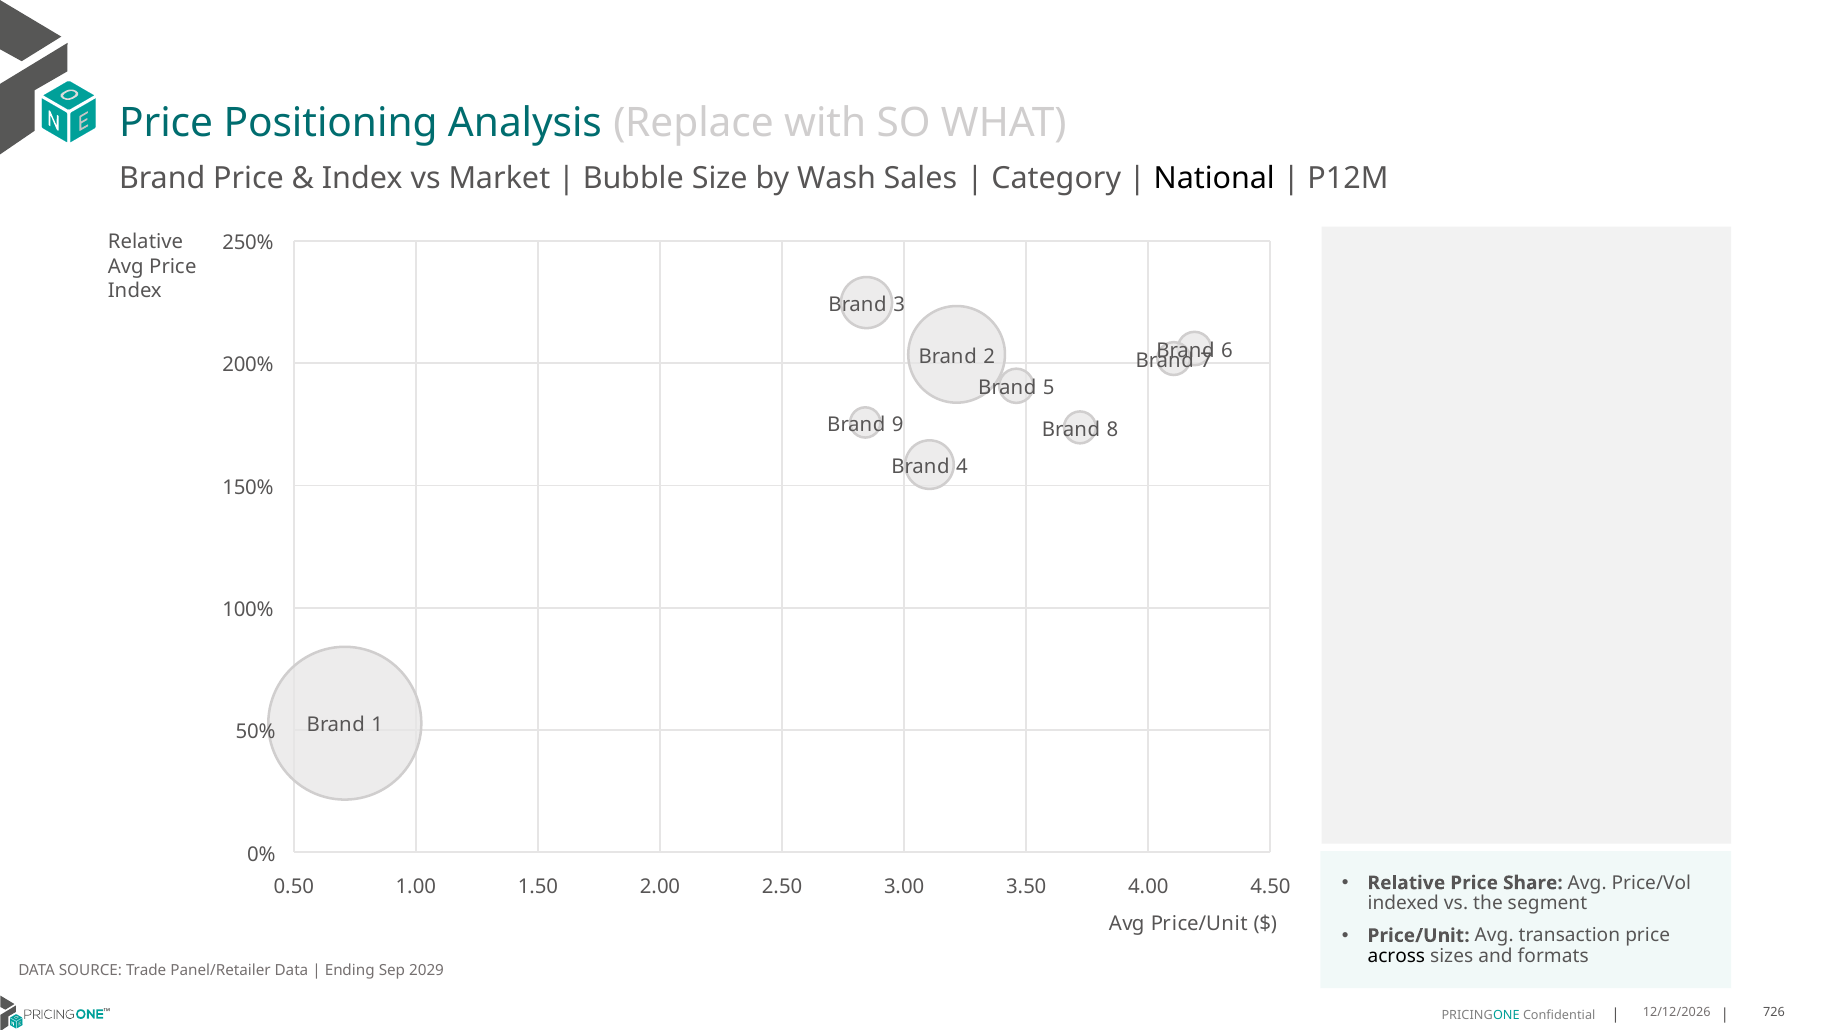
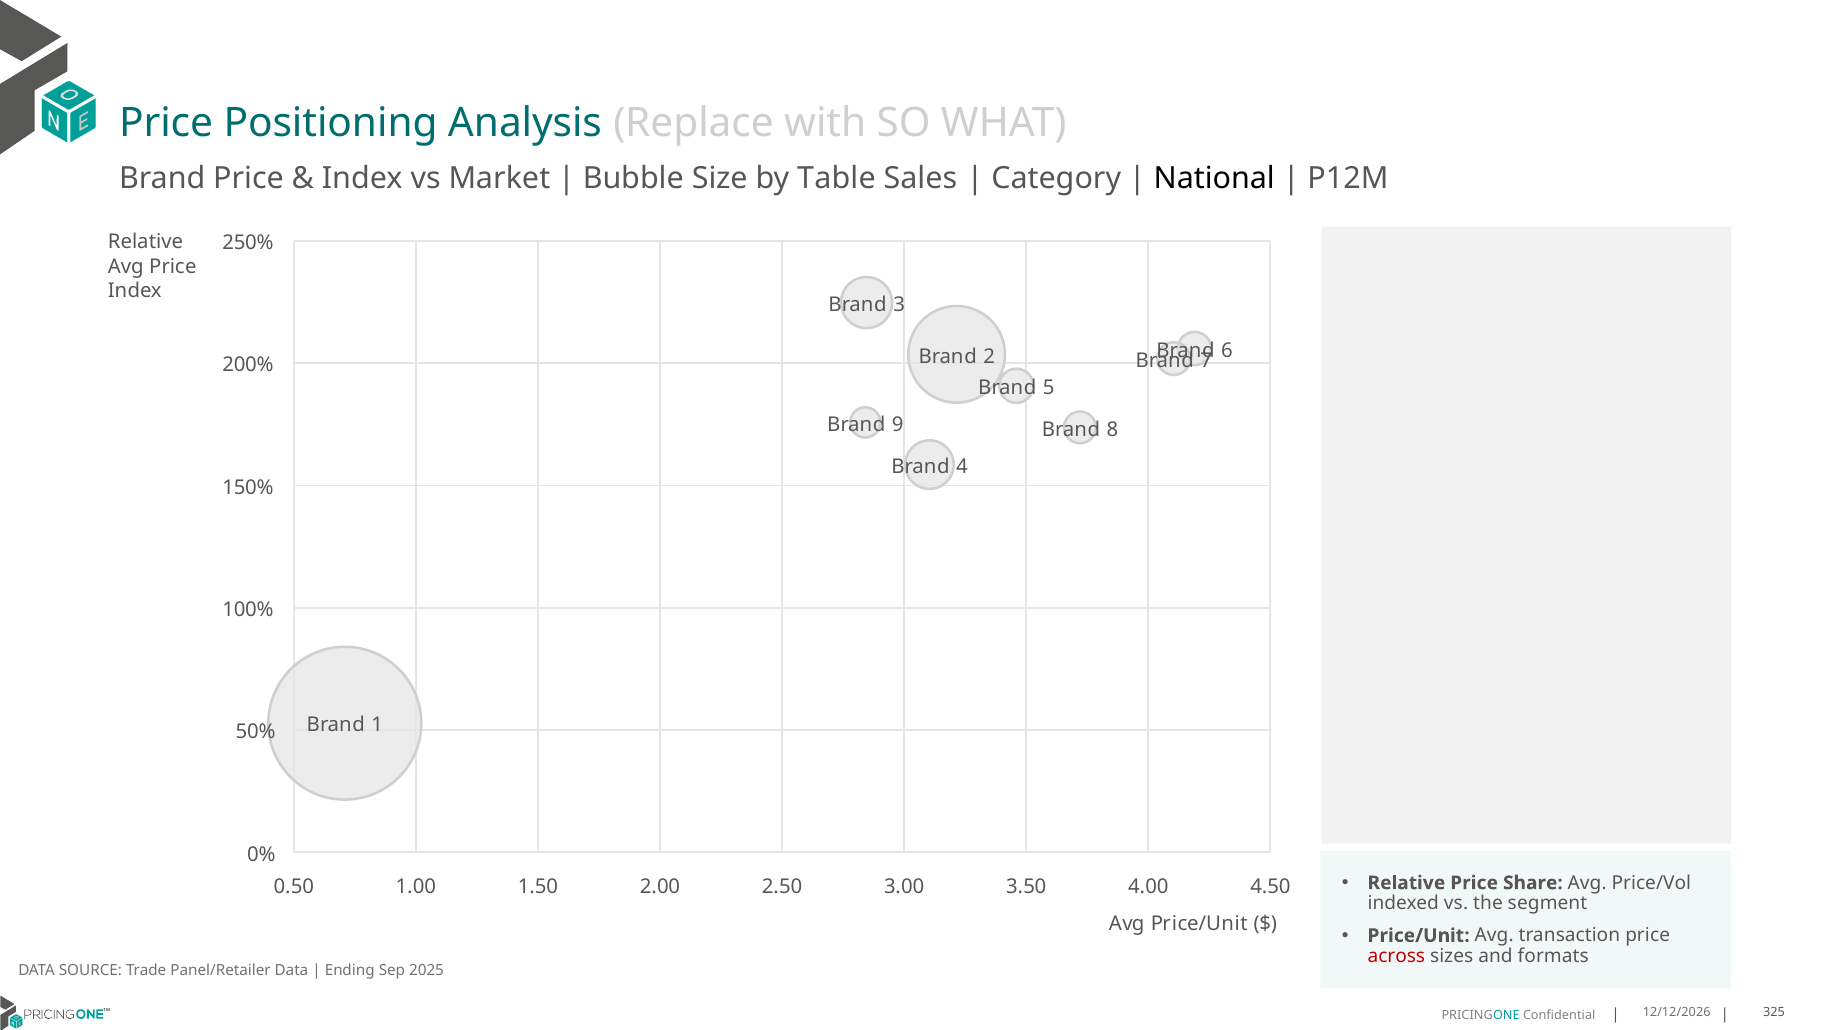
Wash: Wash -> Table
across colour: black -> red
2029: 2029 -> 2025
726: 726 -> 325
